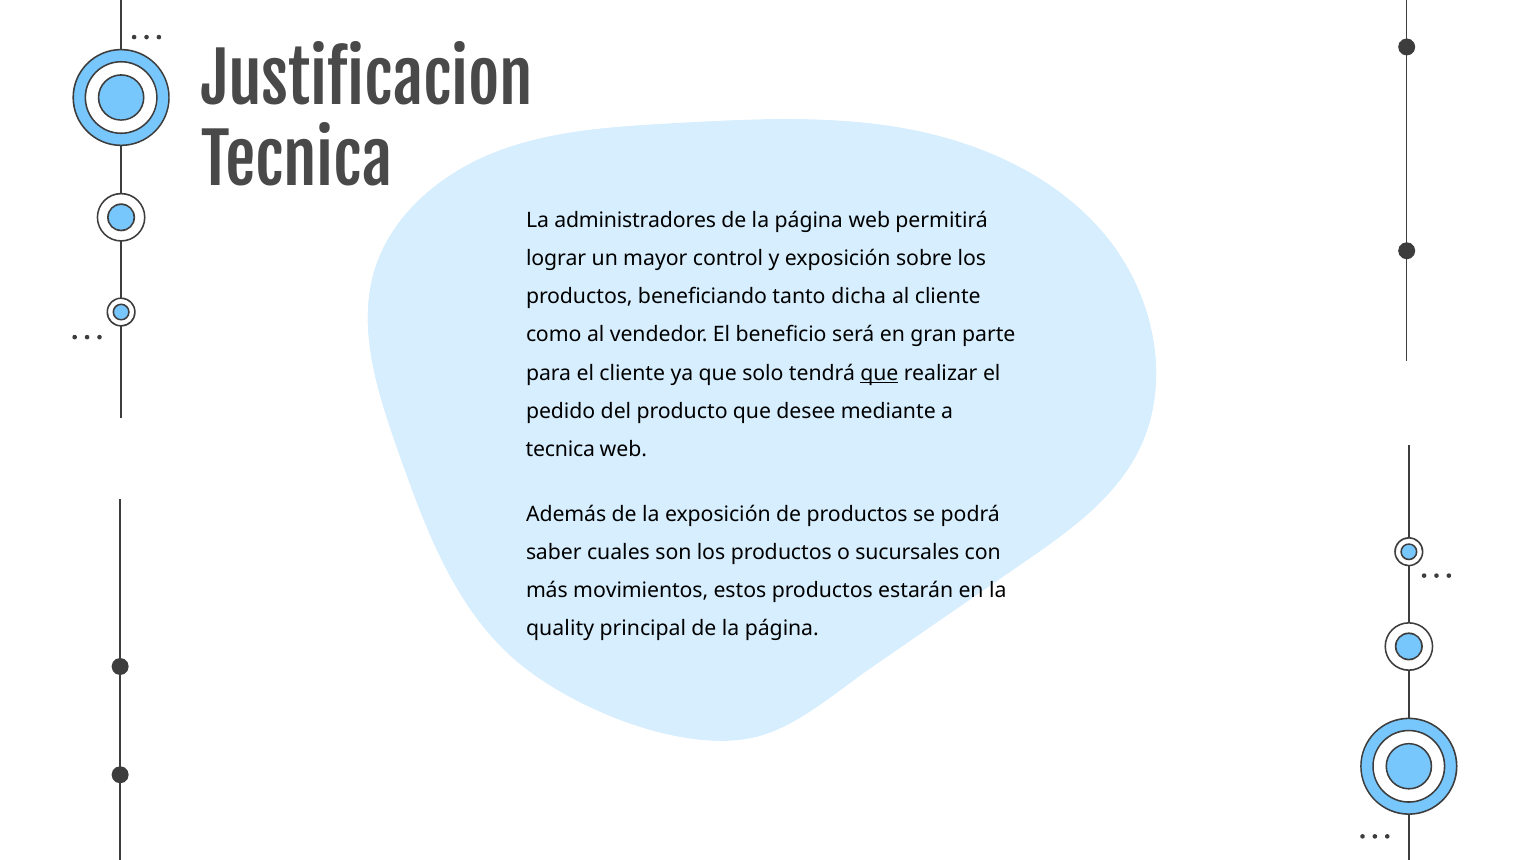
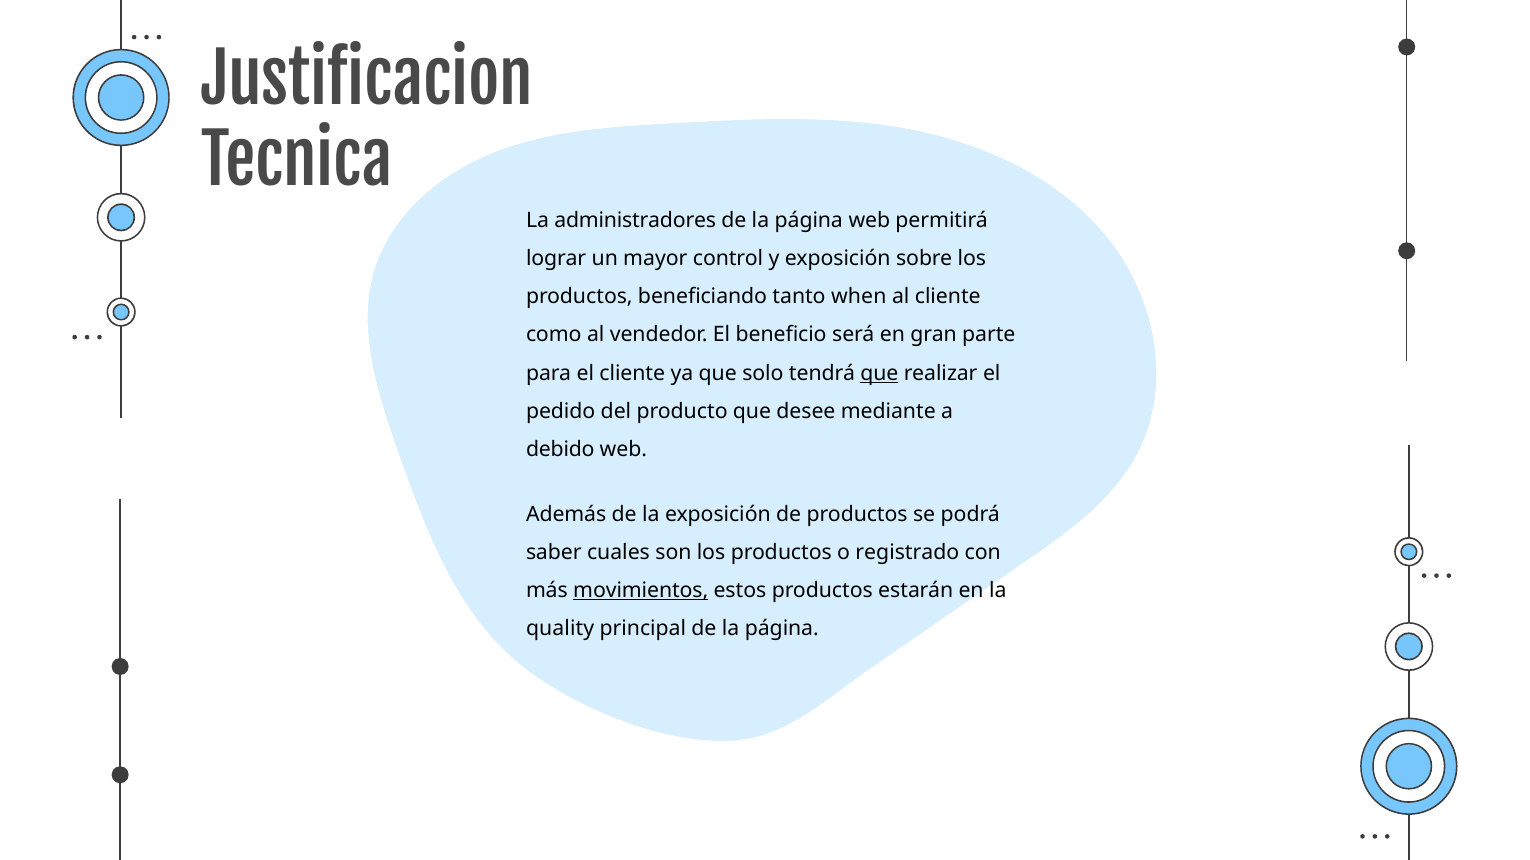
dicha: dicha -> when
tecnica at (560, 450): tecnica -> debido
sucursales: sucursales -> registrado
movimientos underline: none -> present
